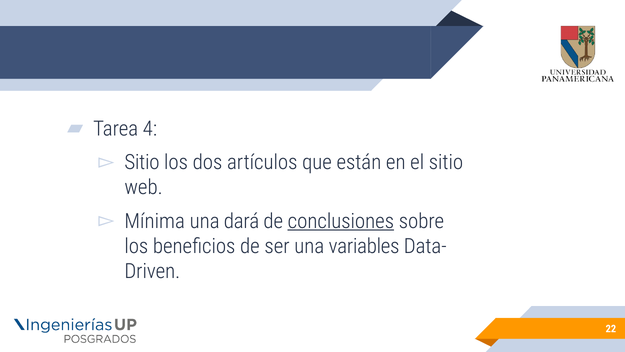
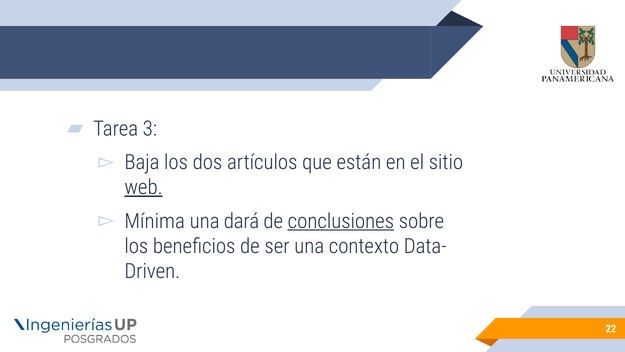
4: 4 -> 3
Sitio at (142, 162): Sitio -> Baja
web underline: none -> present
variables: variables -> contexto
